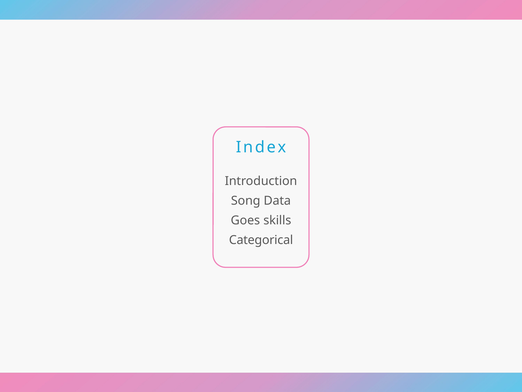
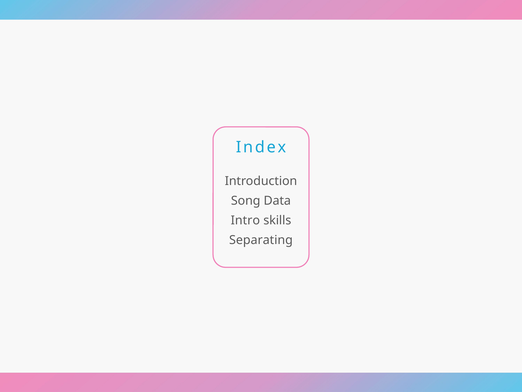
Goes: Goes -> Intro
Categorical: Categorical -> Separating
